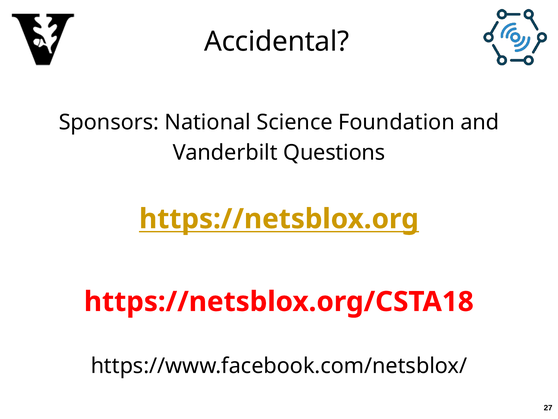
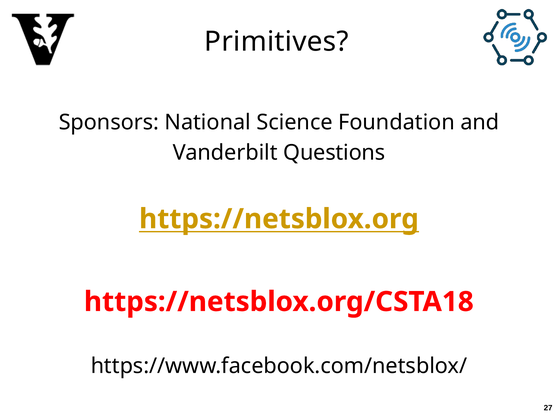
Accidental: Accidental -> Primitives
